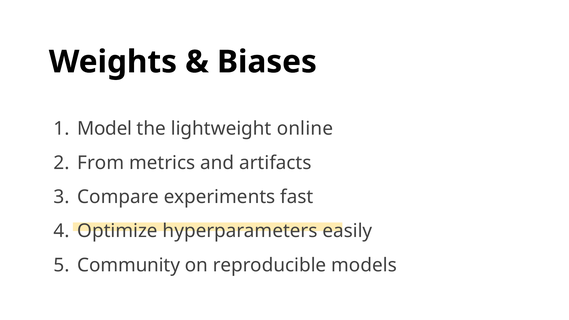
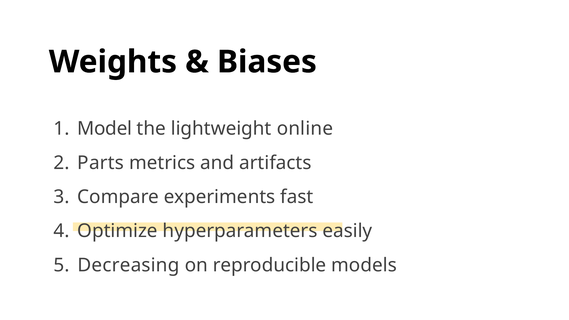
From: From -> Parts
Community: Community -> Decreasing
